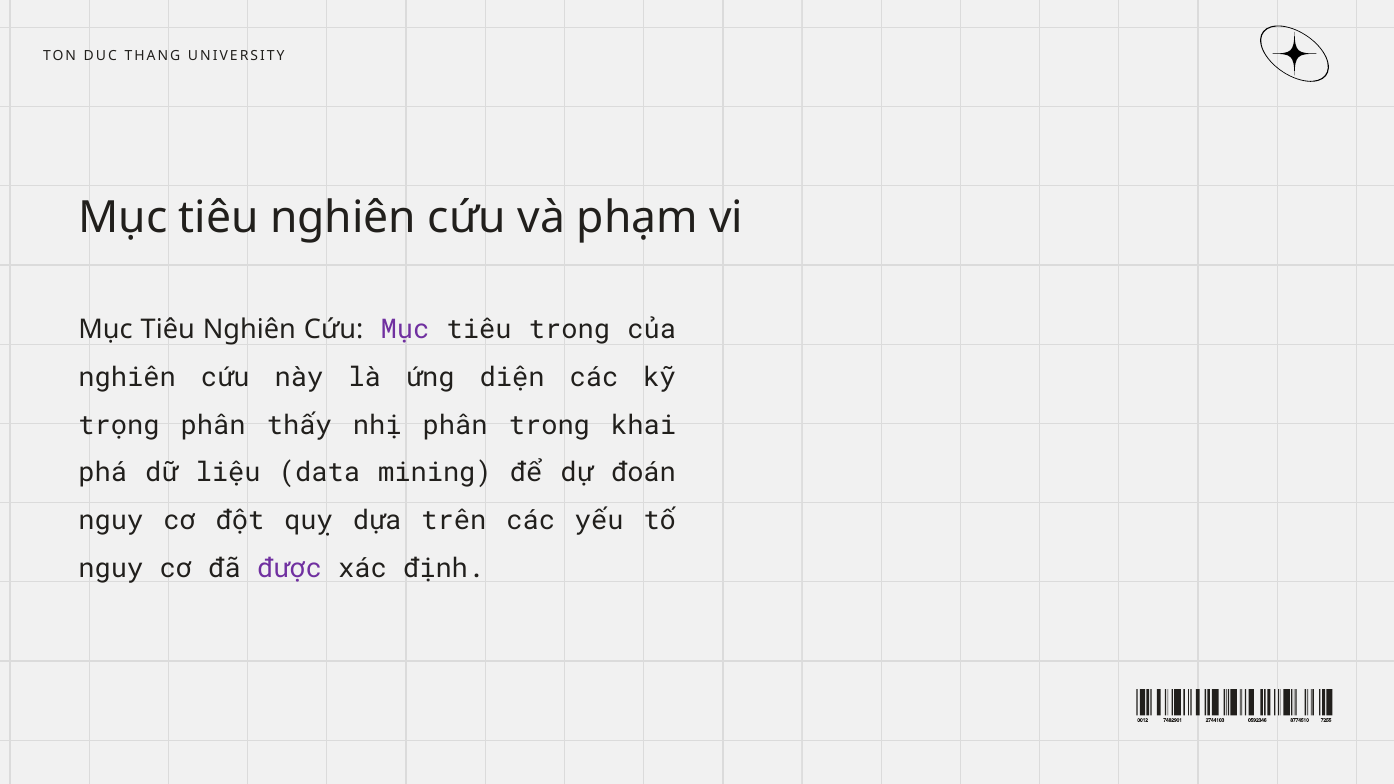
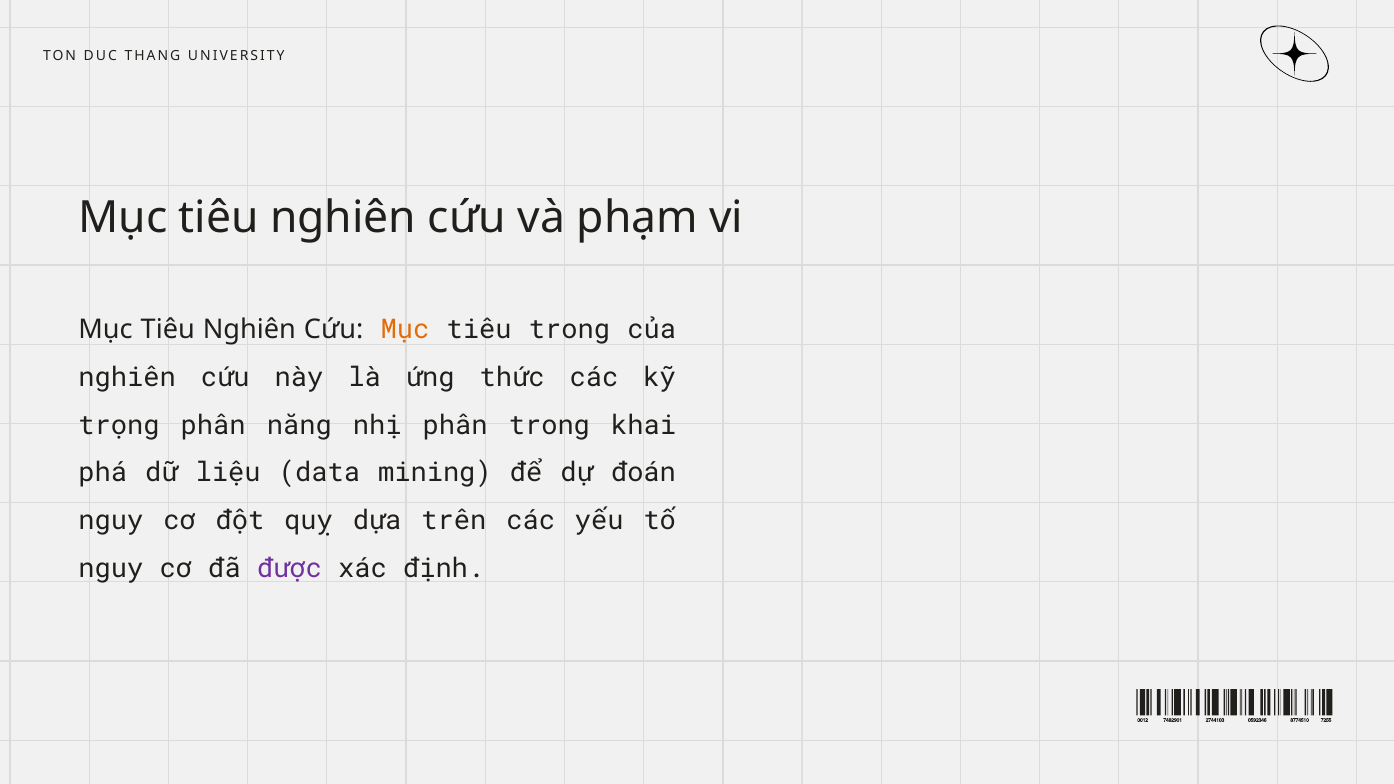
Mục colour: purple -> orange
diện: diện -> thức
thấy: thấy -> năng
